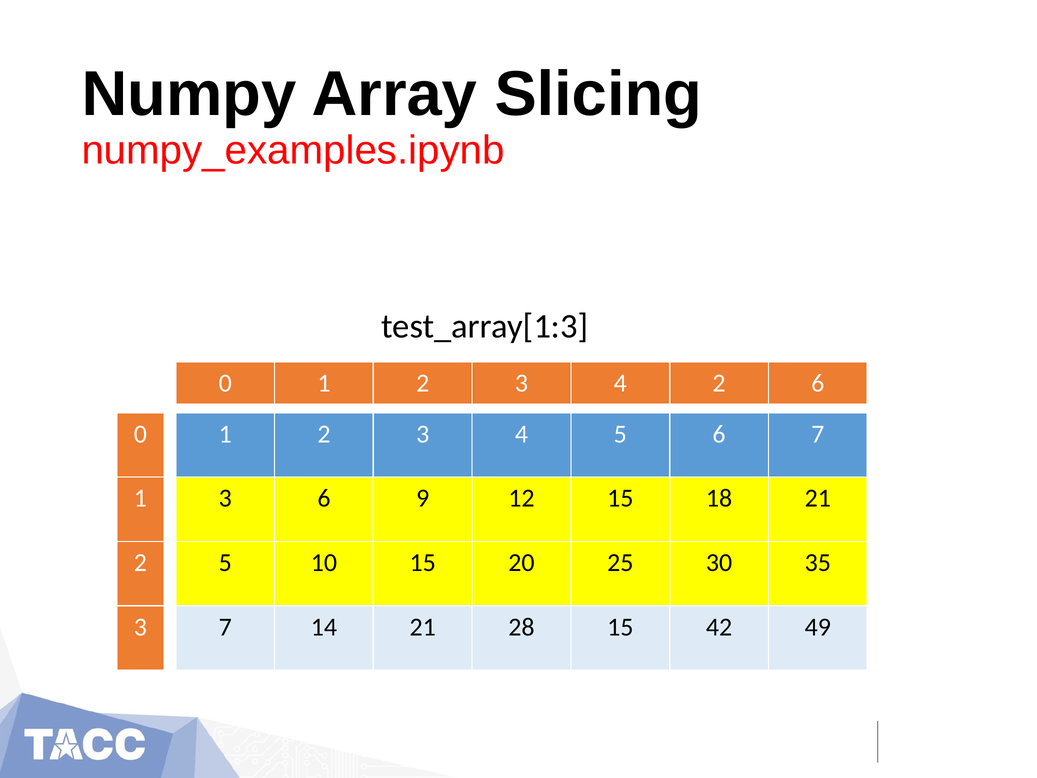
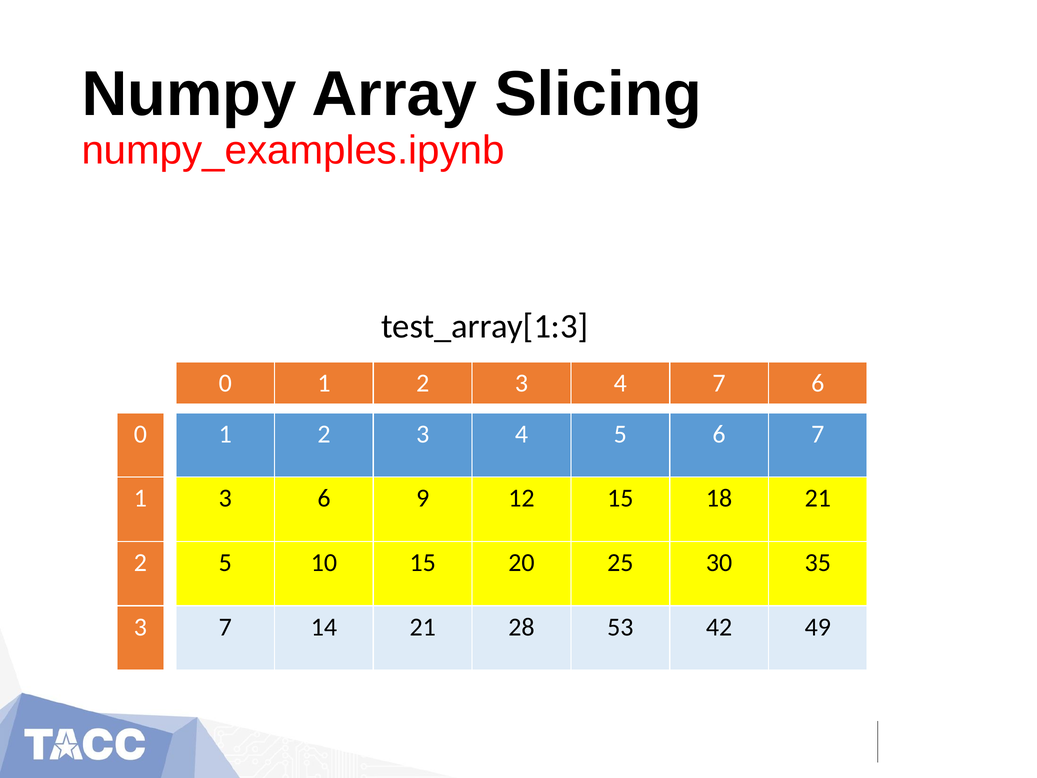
4 2: 2 -> 7
28 15: 15 -> 53
